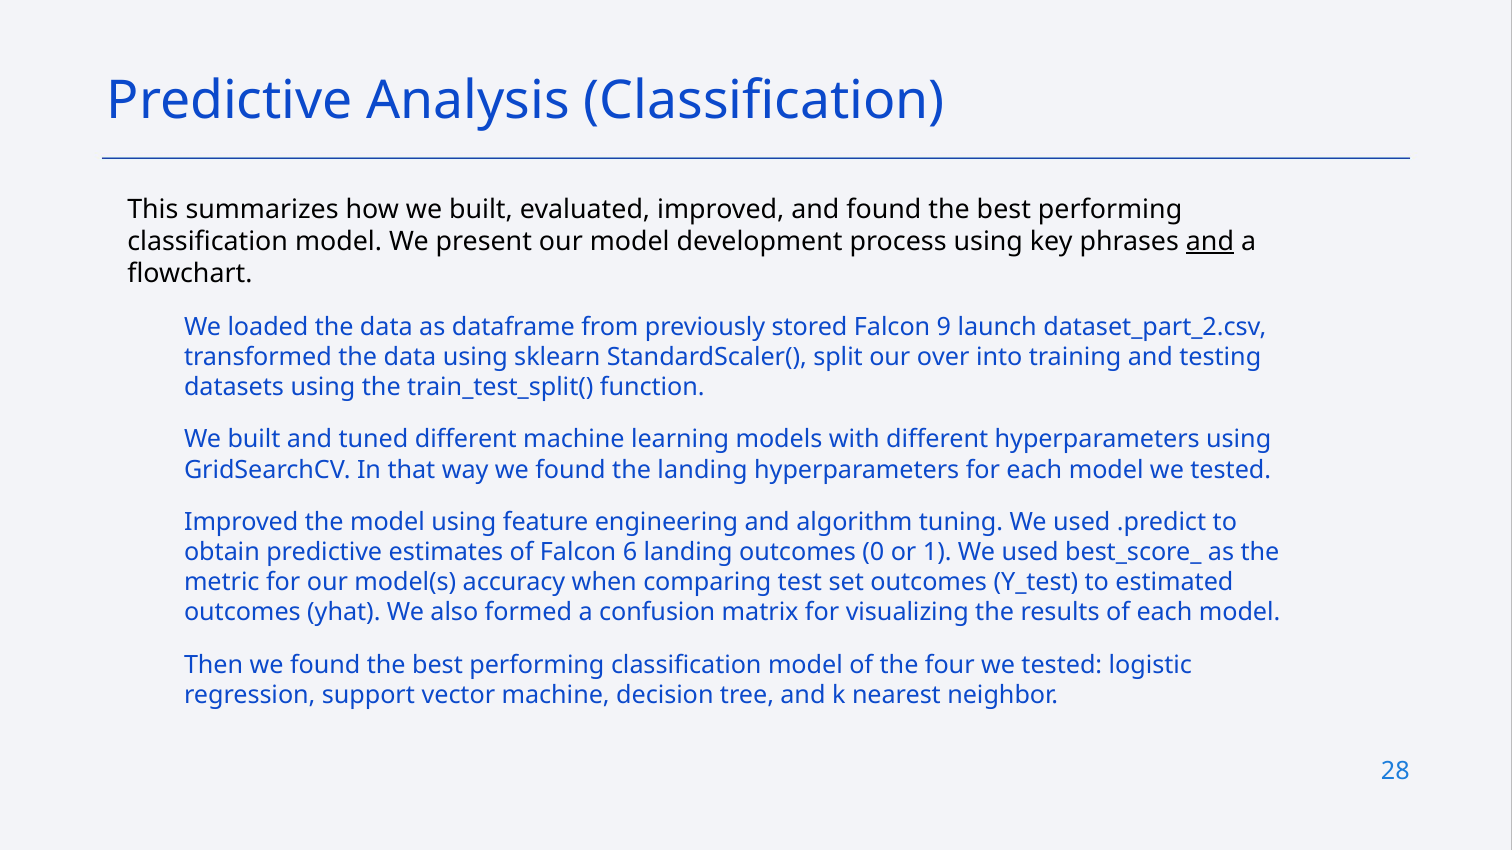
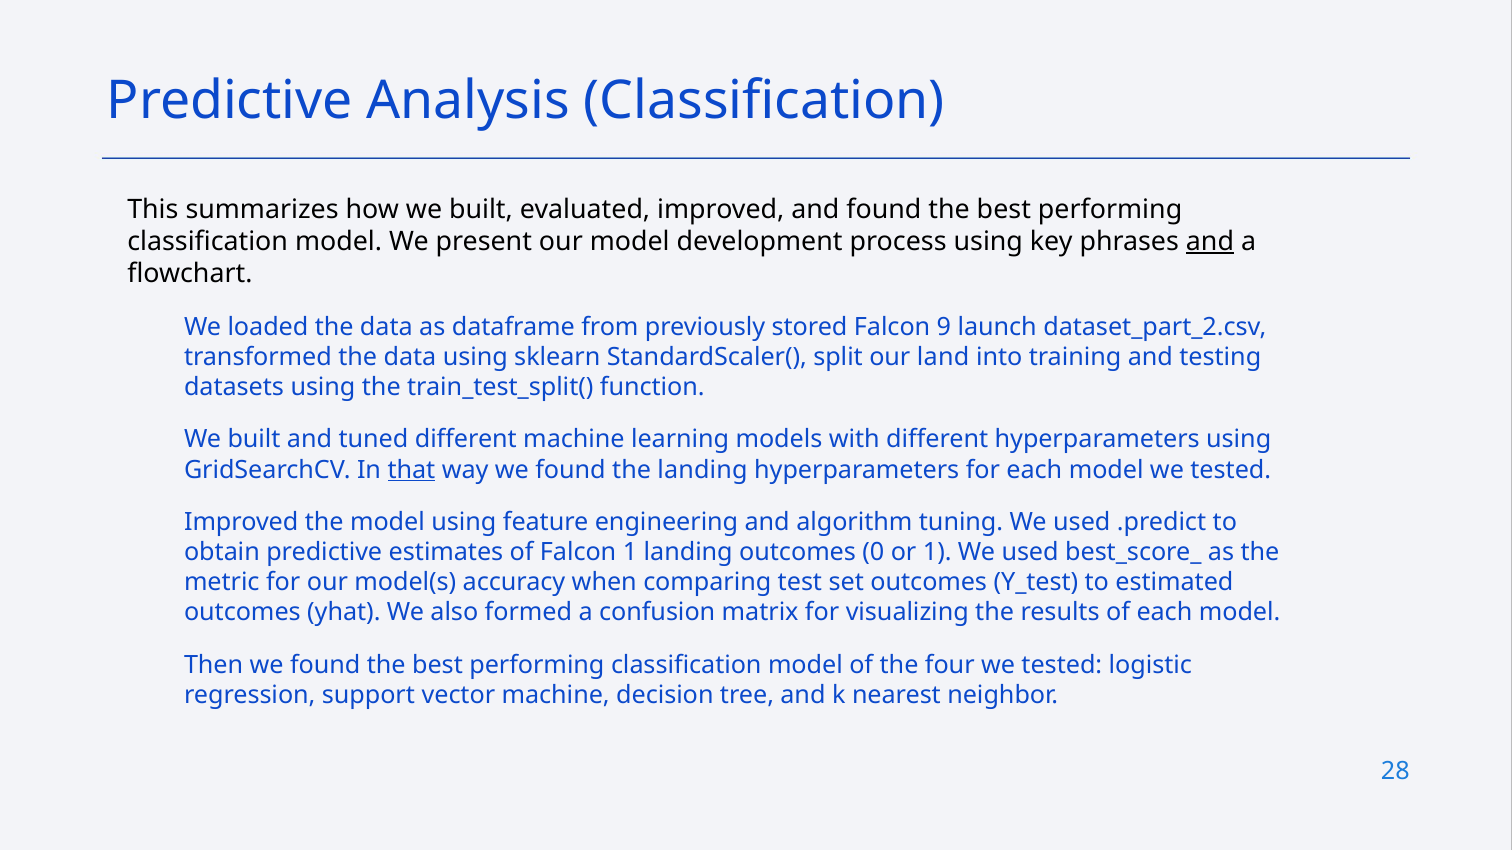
over: over -> land
that underline: none -> present
Falcon 6: 6 -> 1
